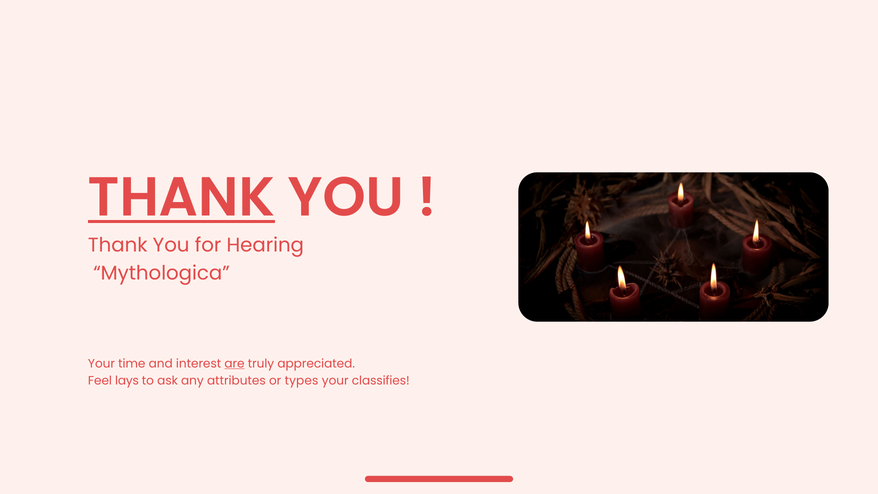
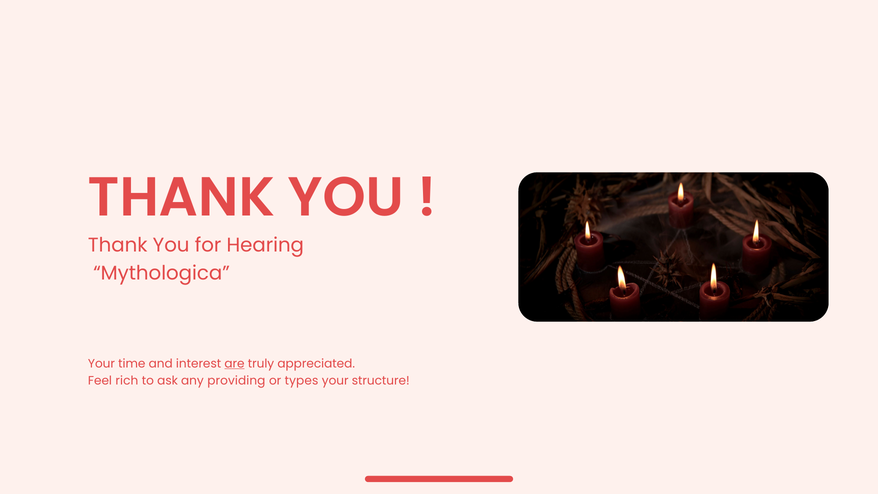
THANK at (181, 198) underline: present -> none
lays: lays -> rich
attributes: attributes -> providing
classifies: classifies -> structure
